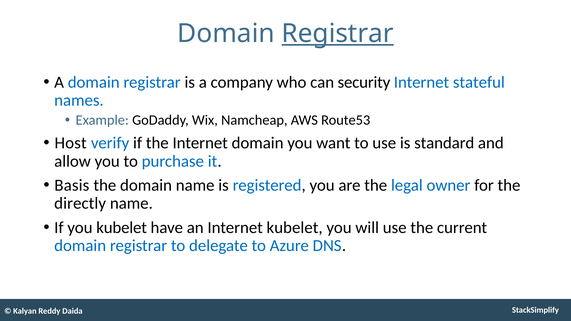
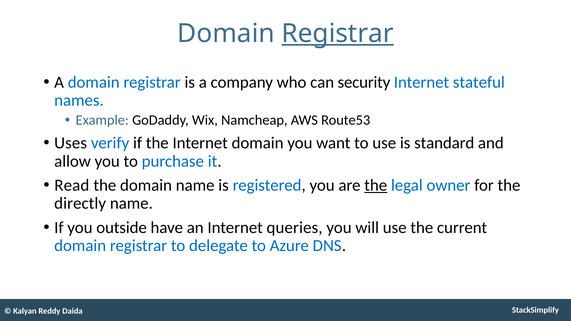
Host: Host -> Uses
Basis: Basis -> Read
the at (376, 185) underline: none -> present
you kubelet: kubelet -> outside
Internet kubelet: kubelet -> queries
